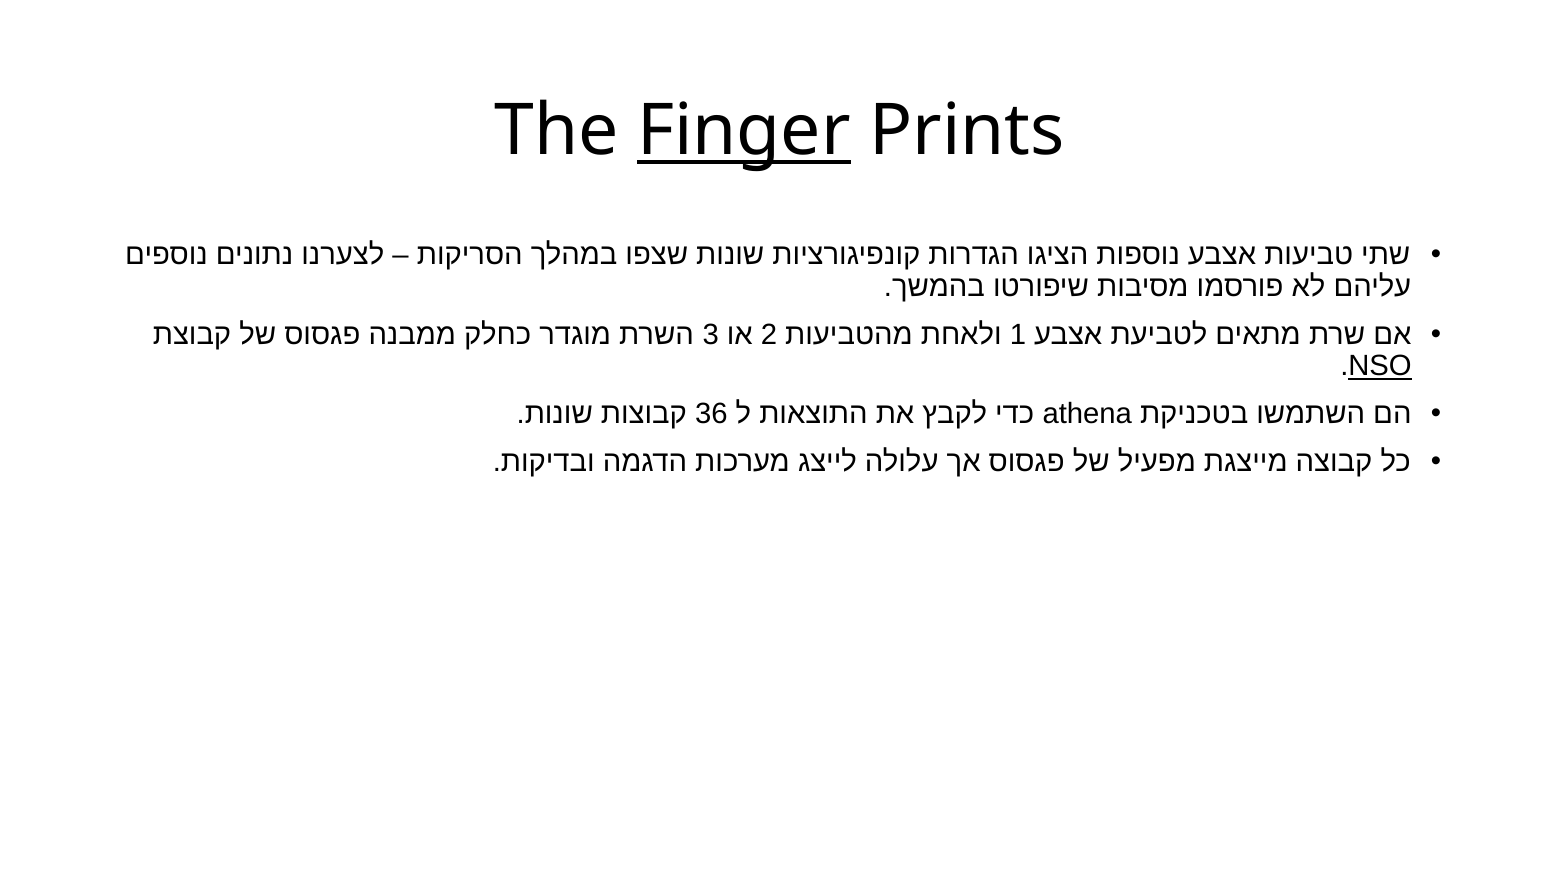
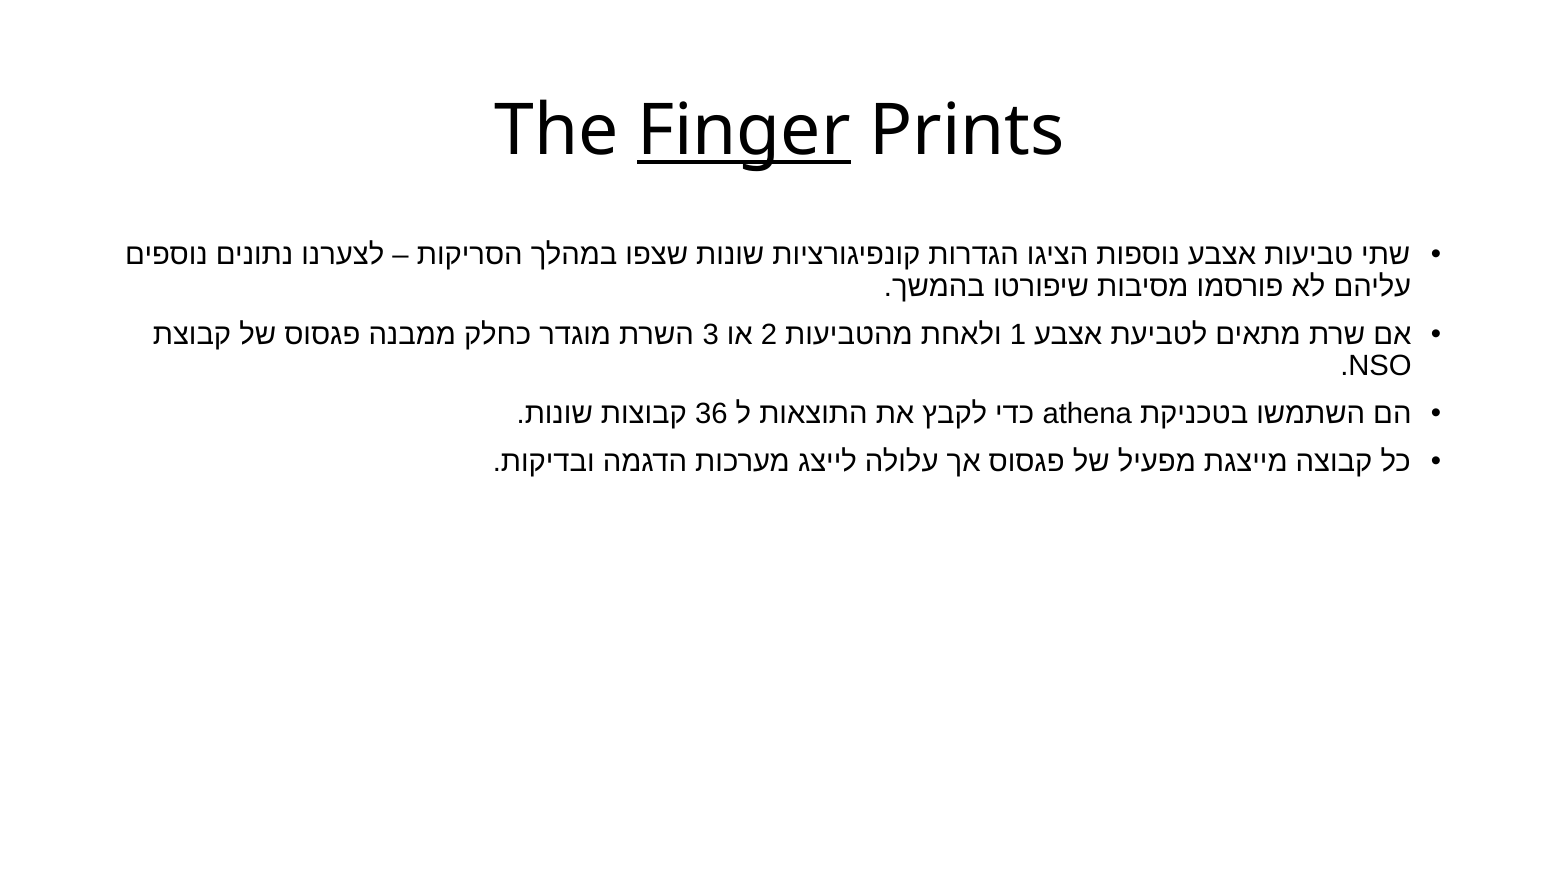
NSO underline: present -> none
